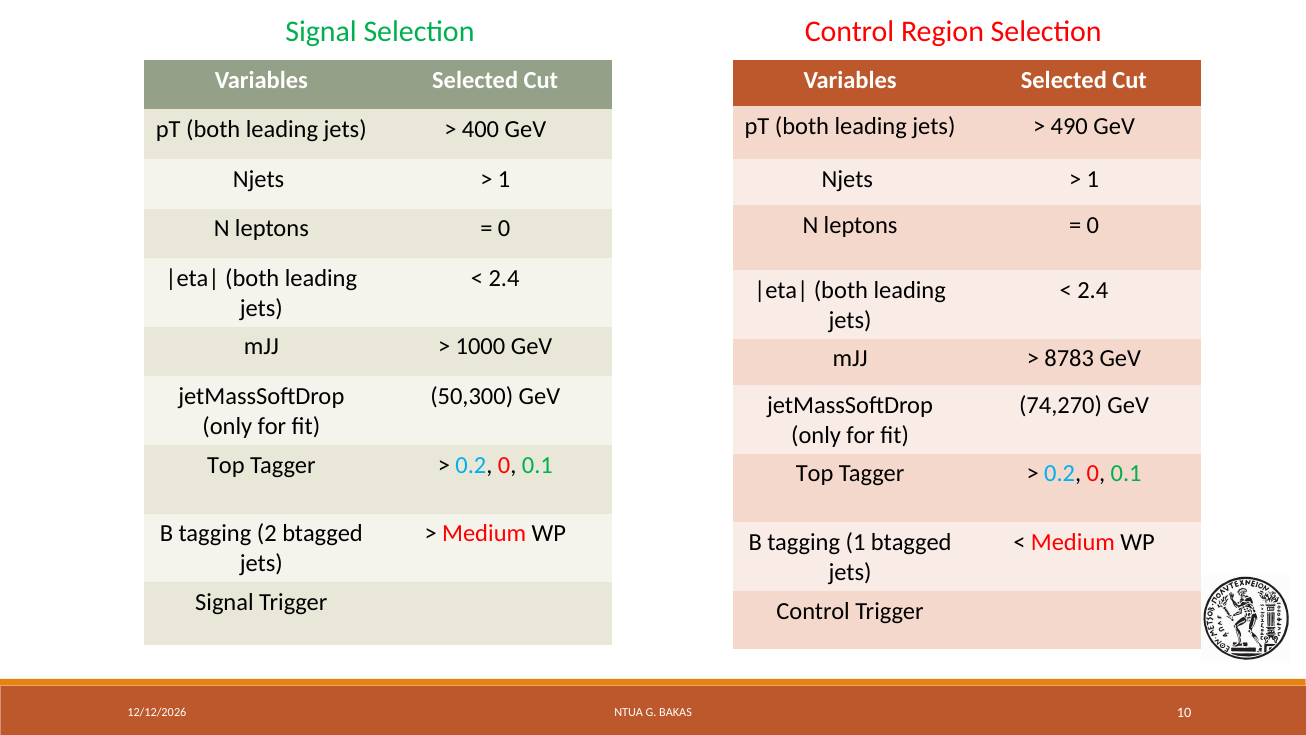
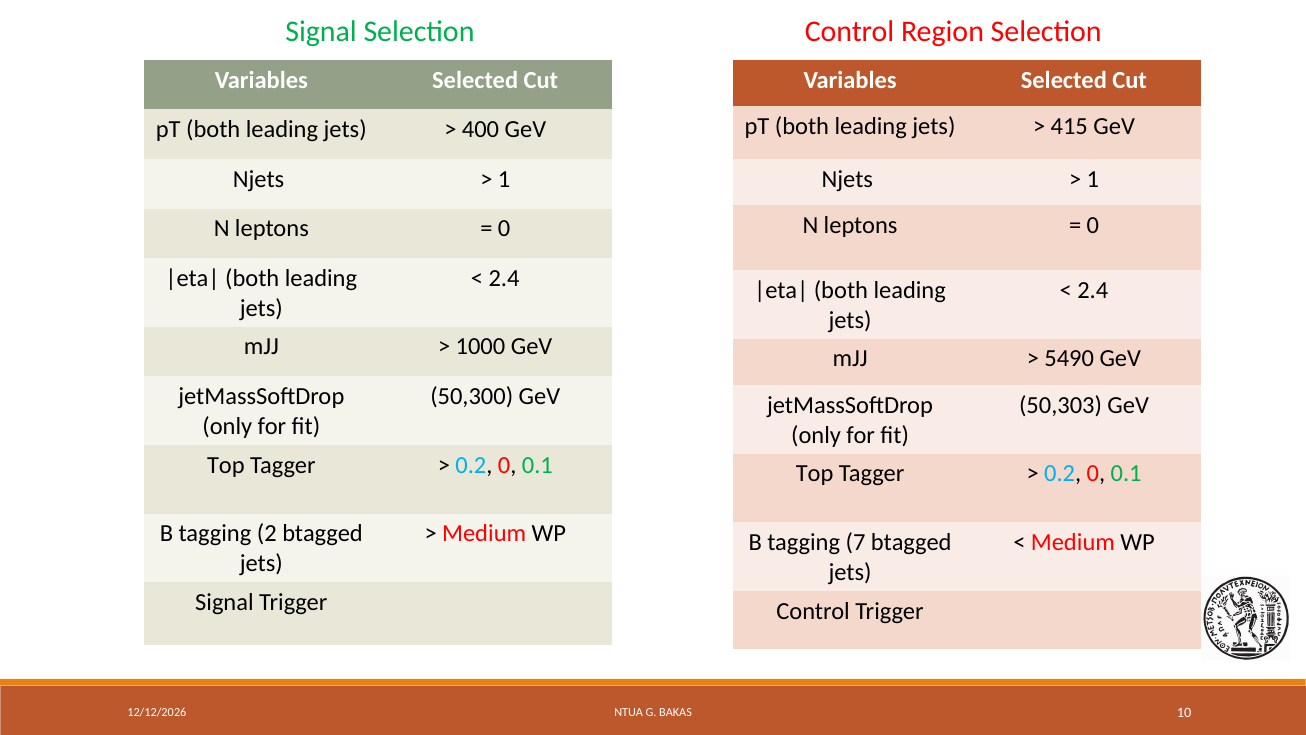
490: 490 -> 415
8783: 8783 -> 5490
74,270: 74,270 -> 50,303
tagging 1: 1 -> 7
